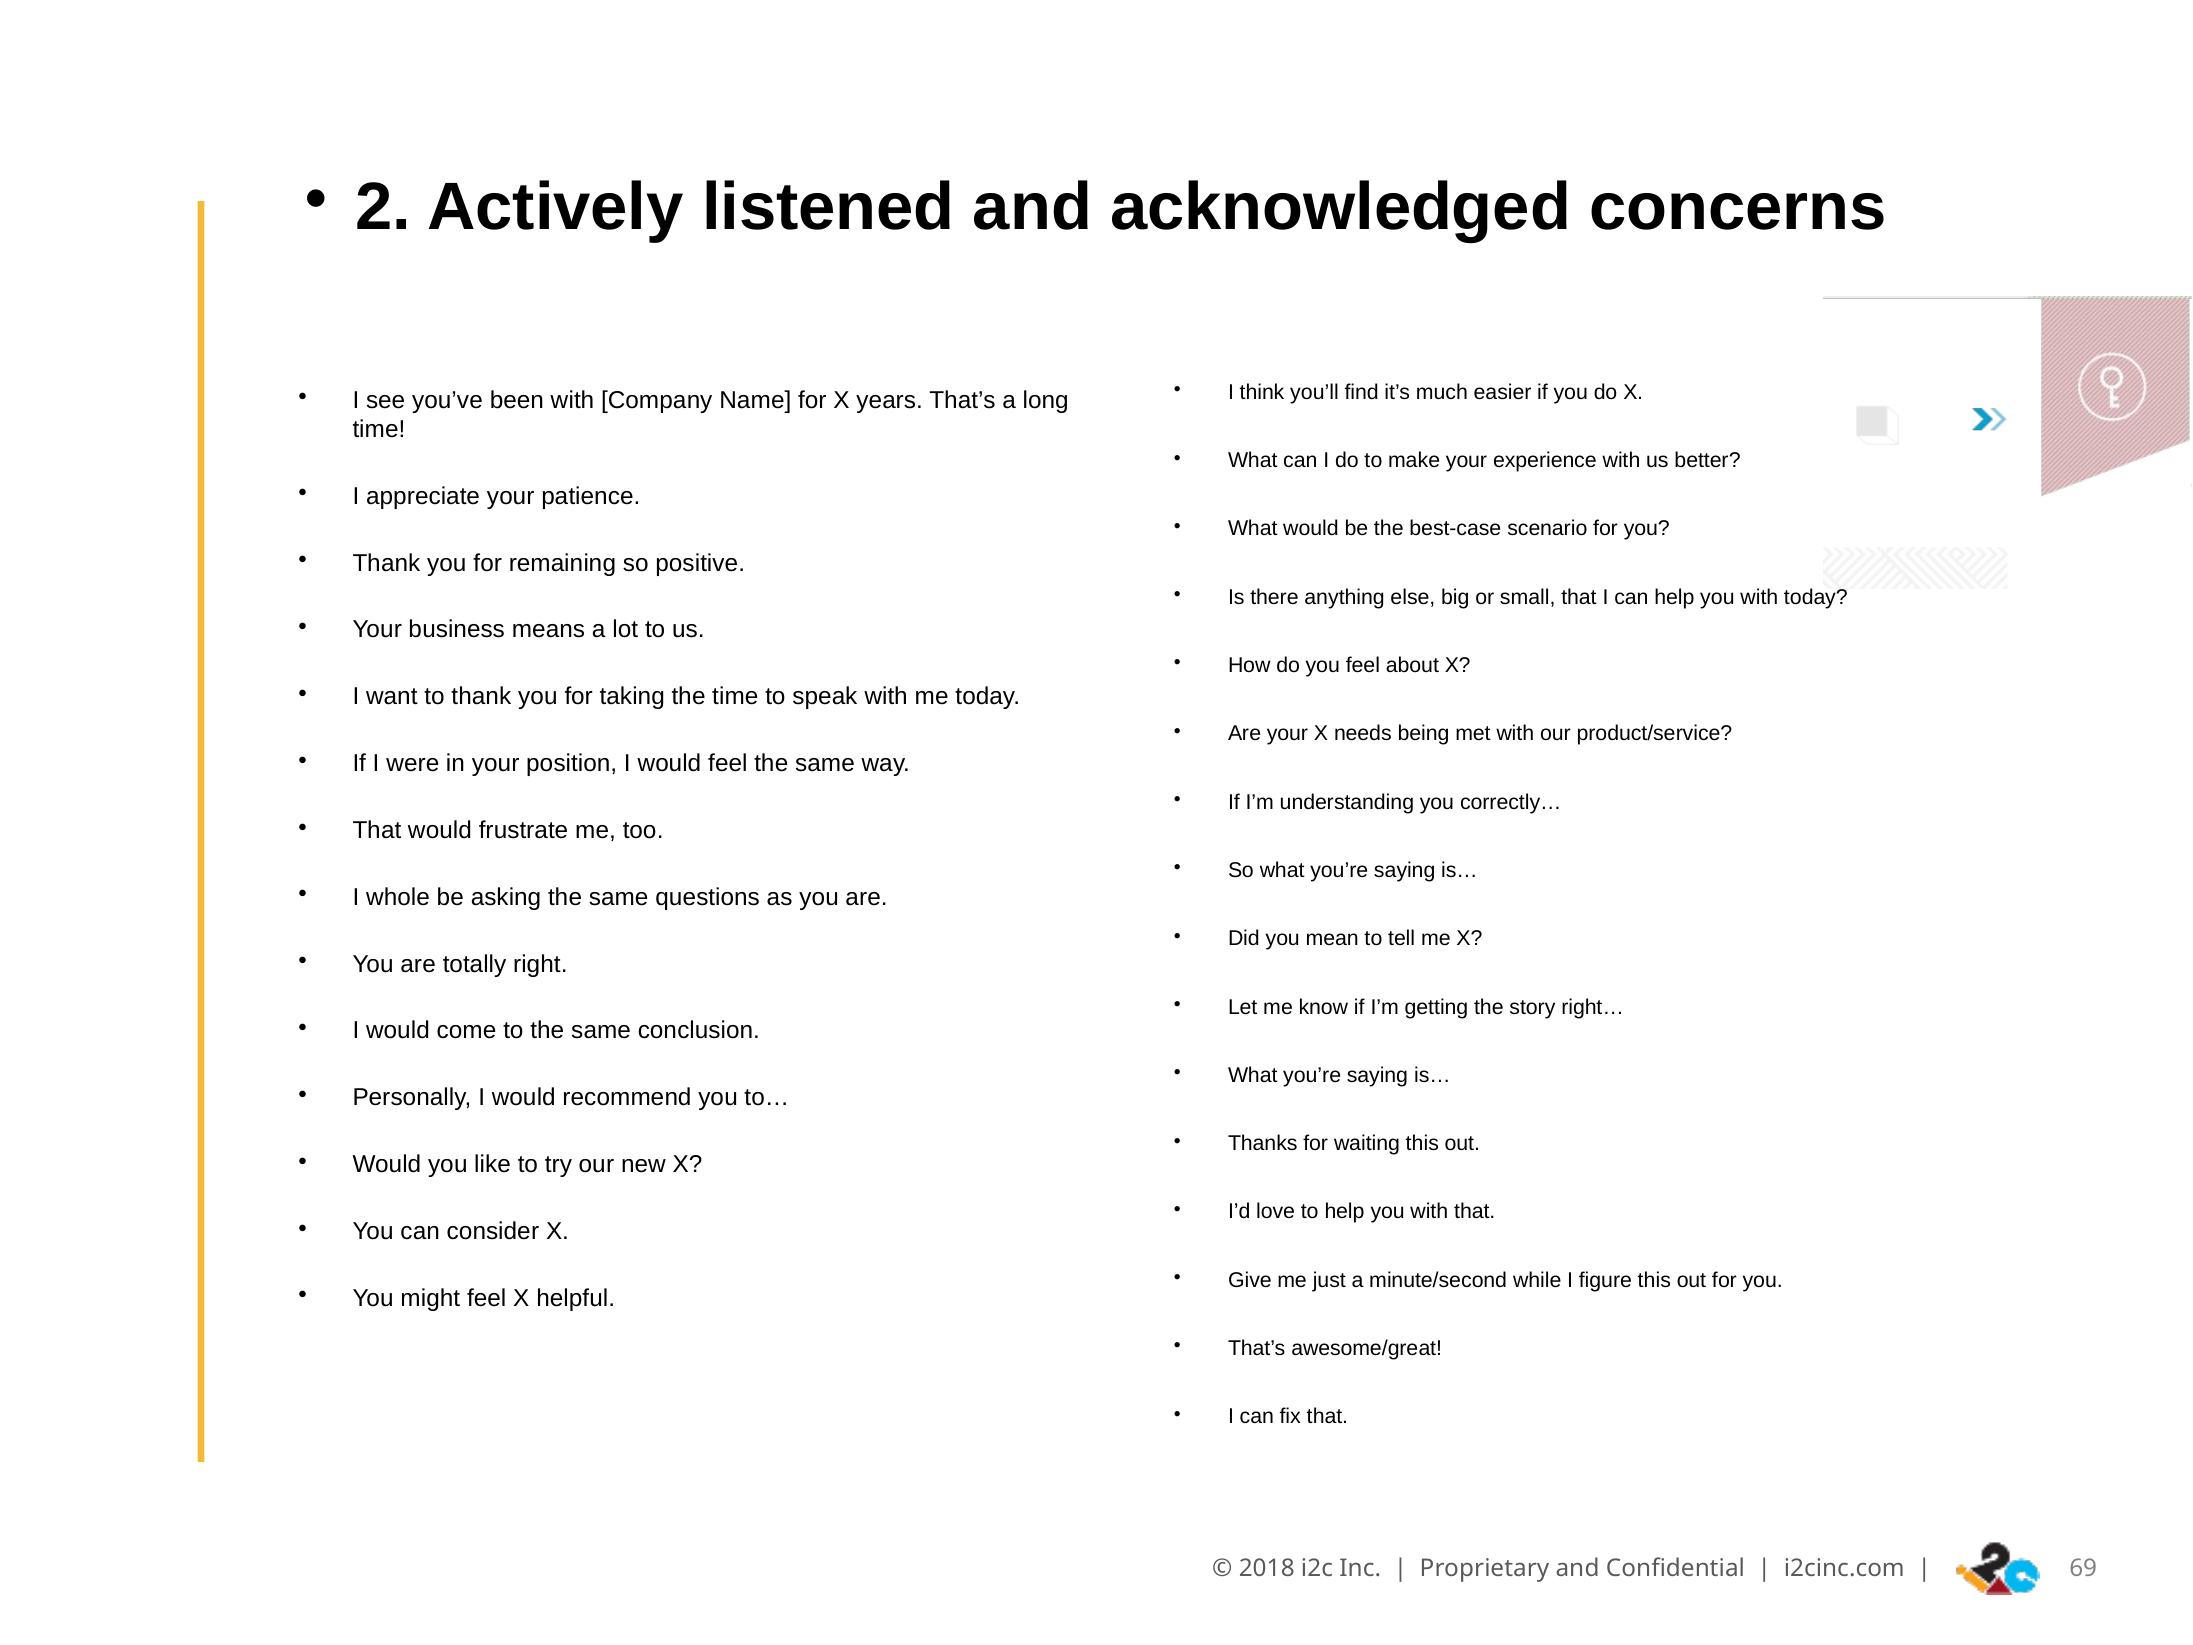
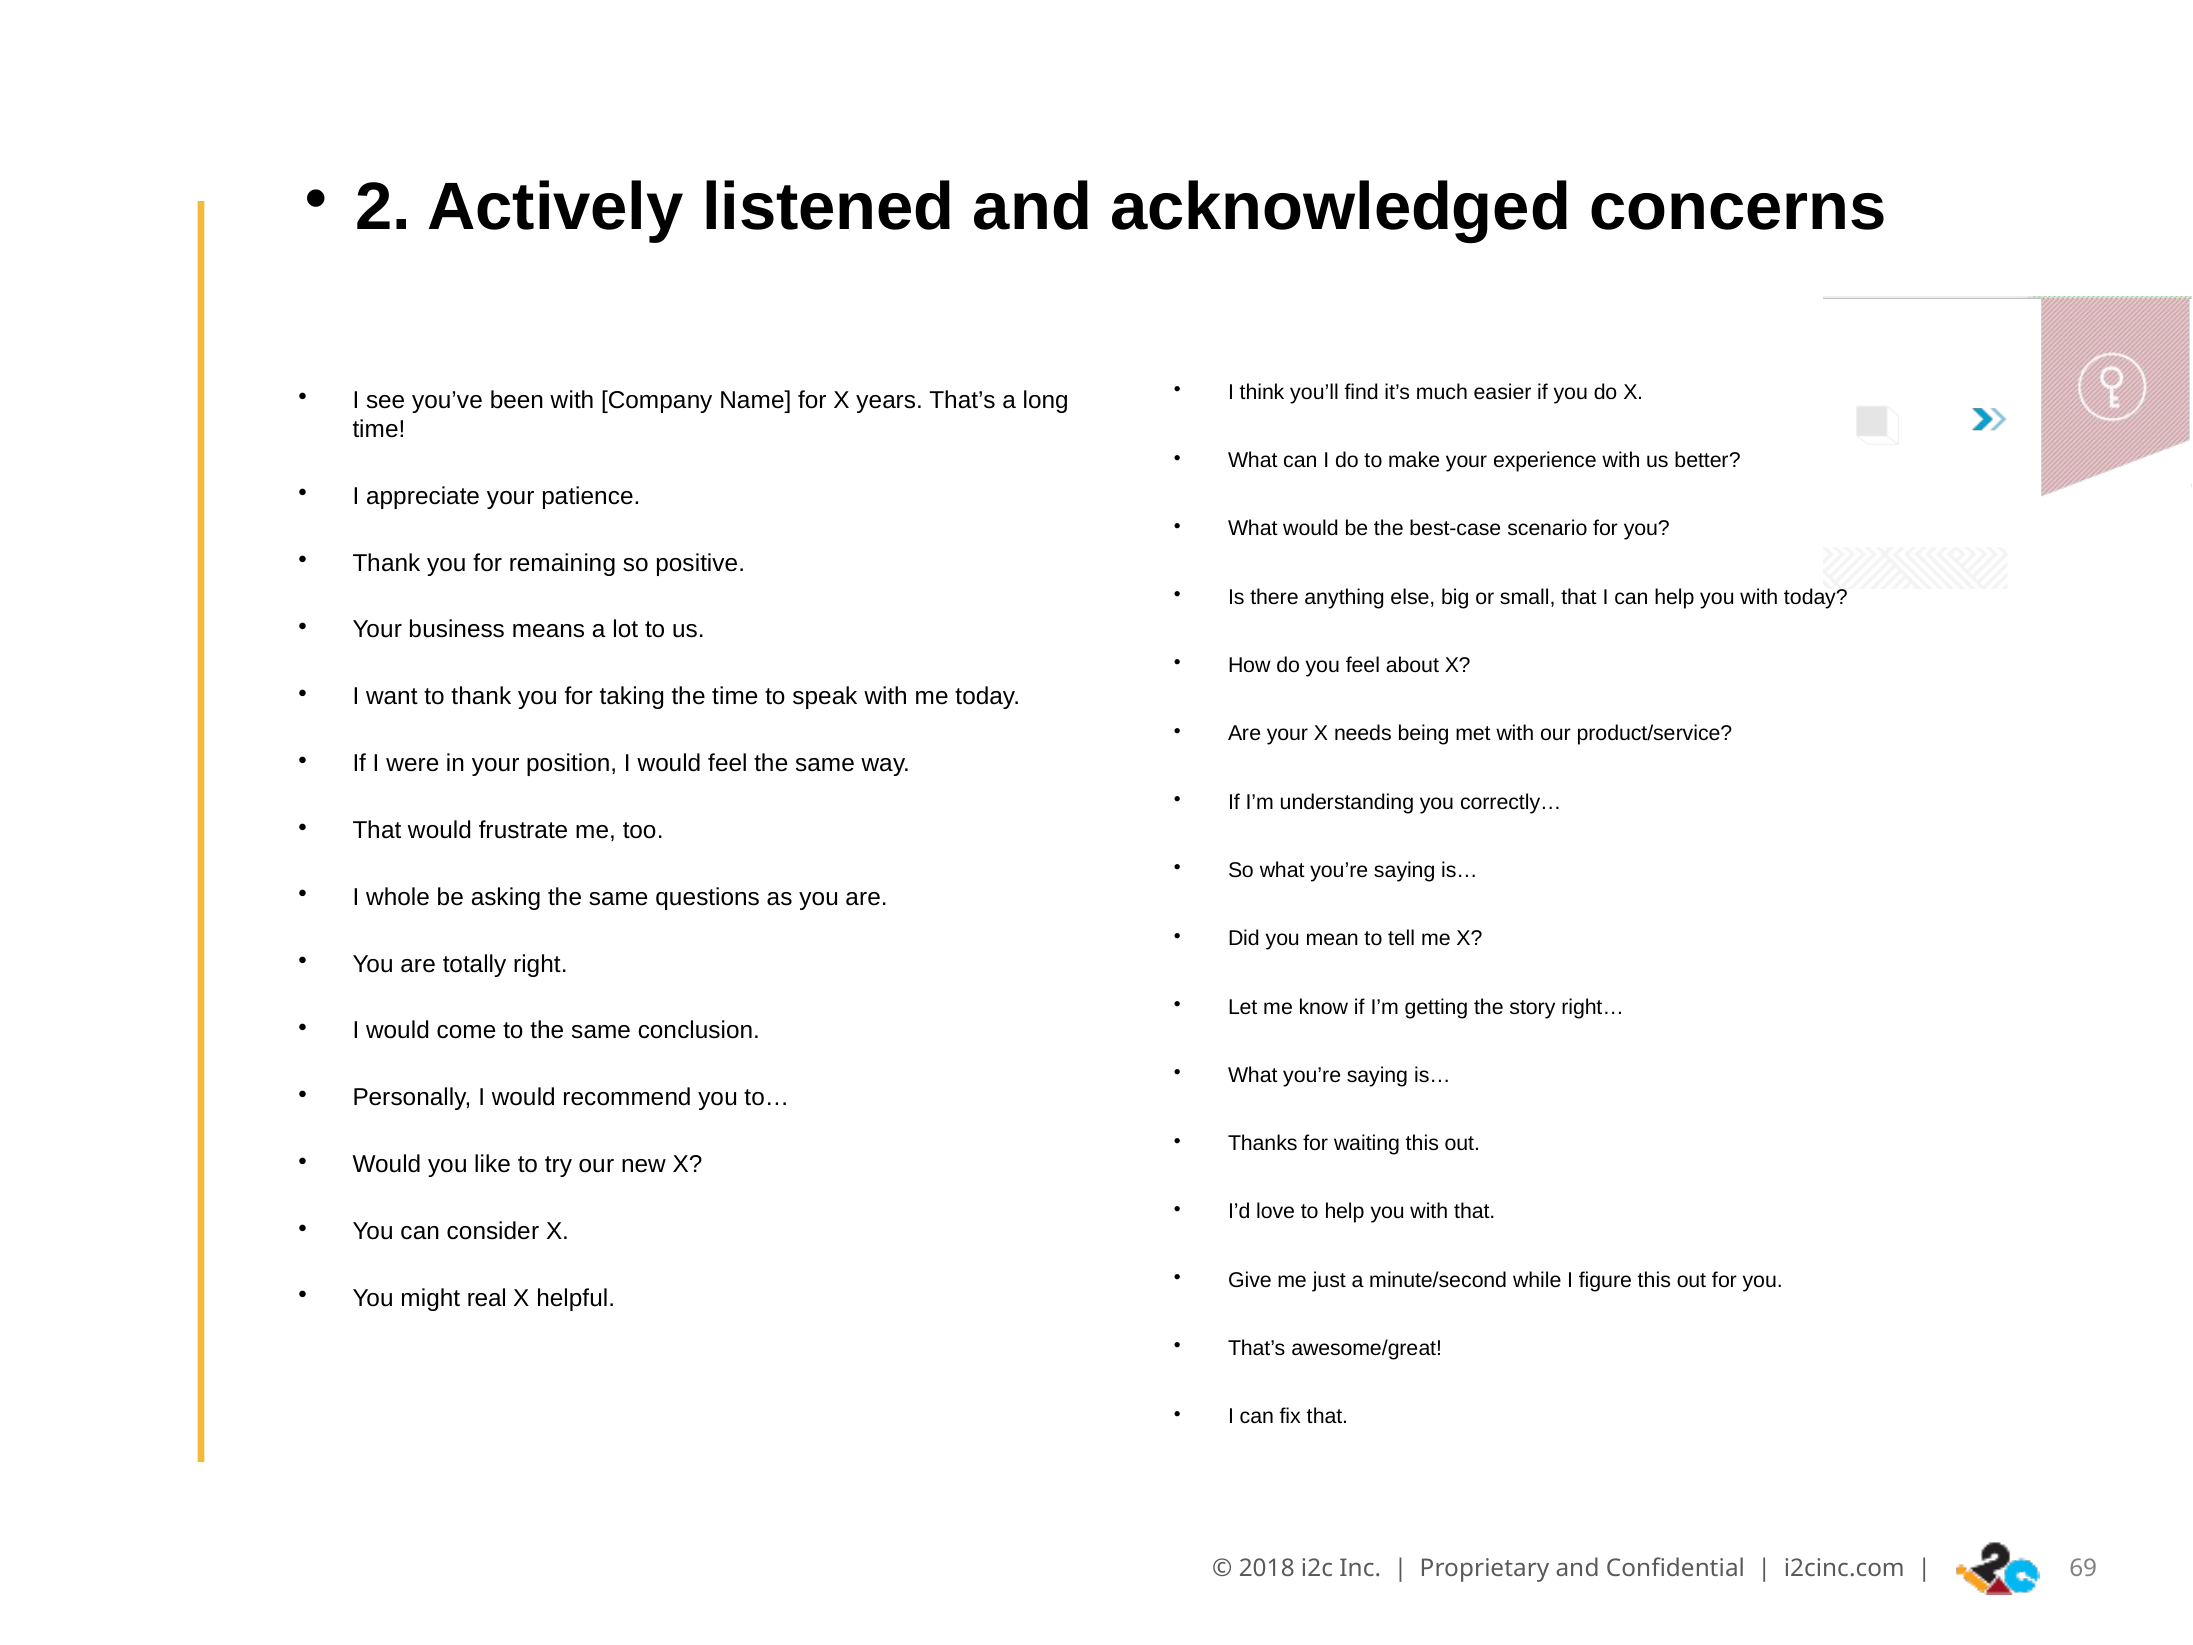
might feel: feel -> real
